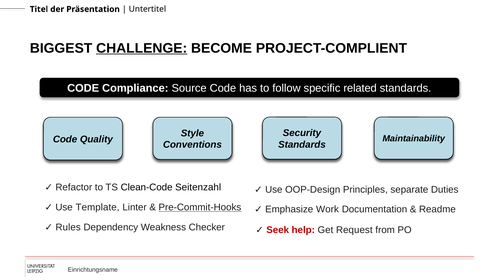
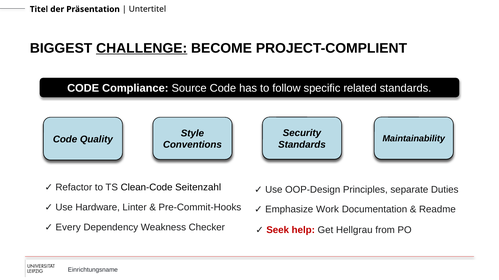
Template: Template -> Hardware
Pre-Commit-Hooks underline: present -> none
Rules: Rules -> Every
Request: Request -> Hellgrau
